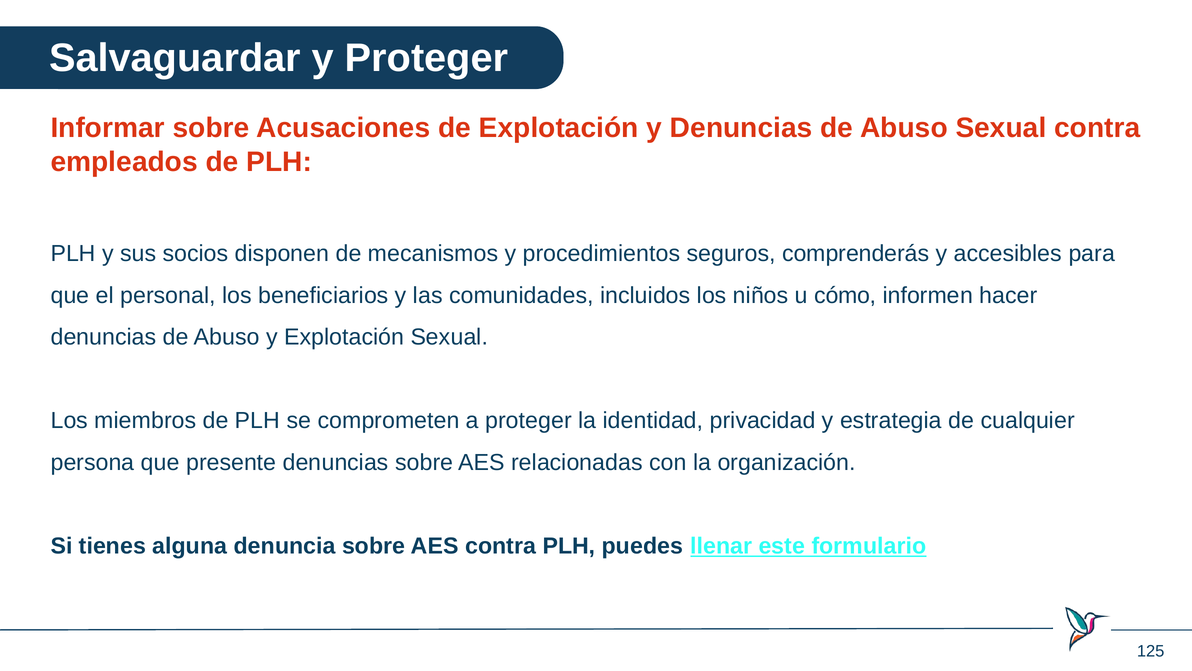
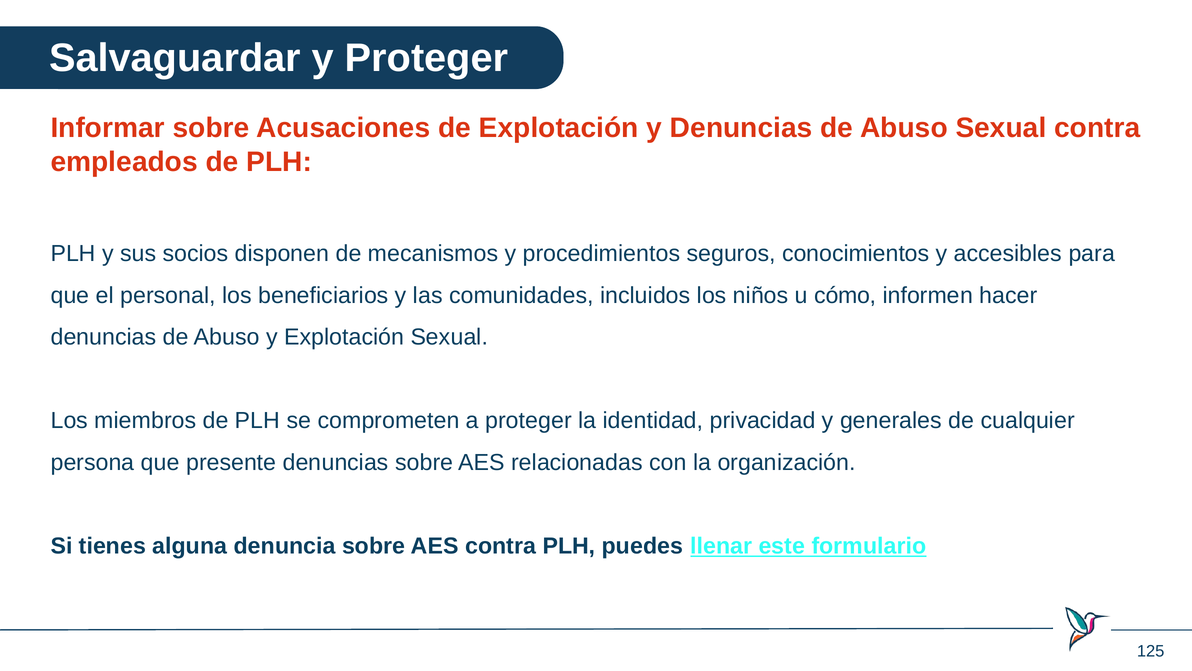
comprenderás: comprenderás -> conocimientos
estrategia: estrategia -> generales
